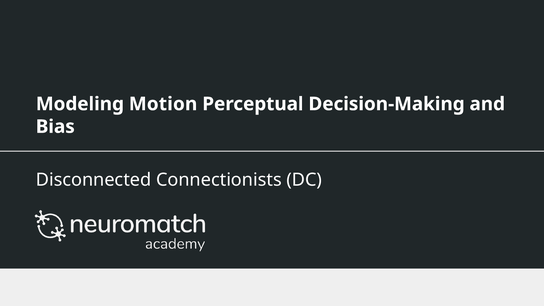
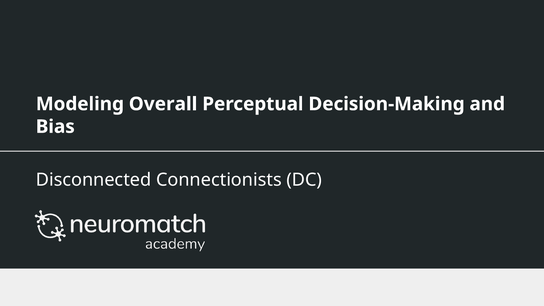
Motion: Motion -> Overall
